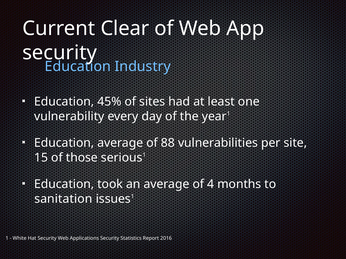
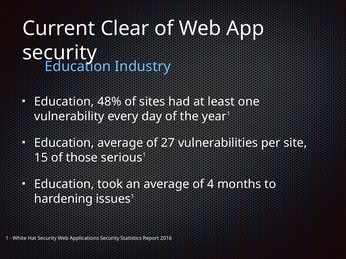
45%: 45% -> 48%
88: 88 -> 27
sanitation: sanitation -> hardening
